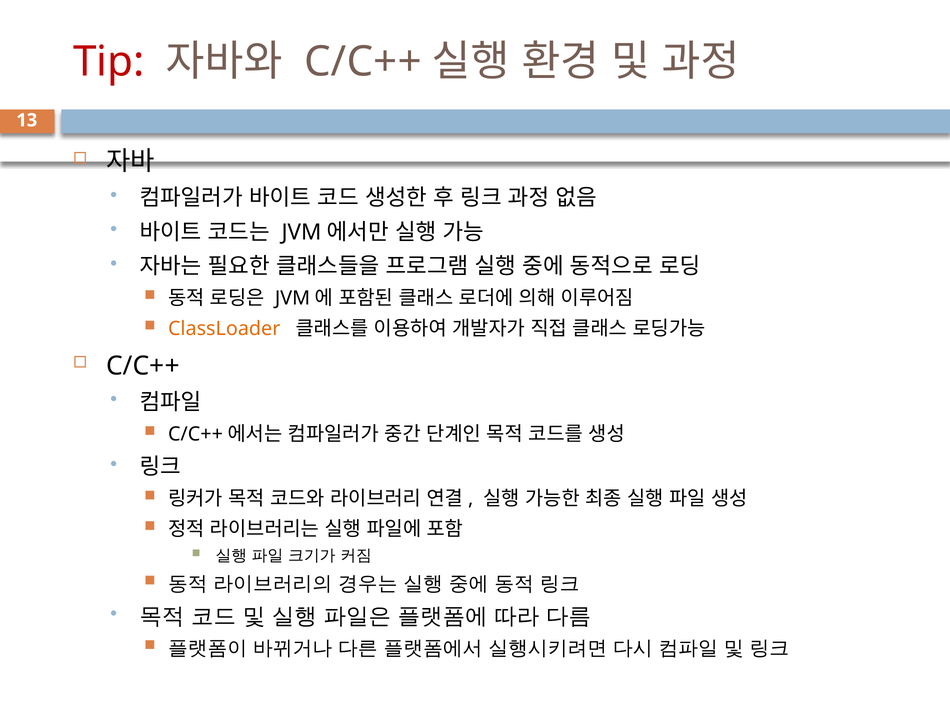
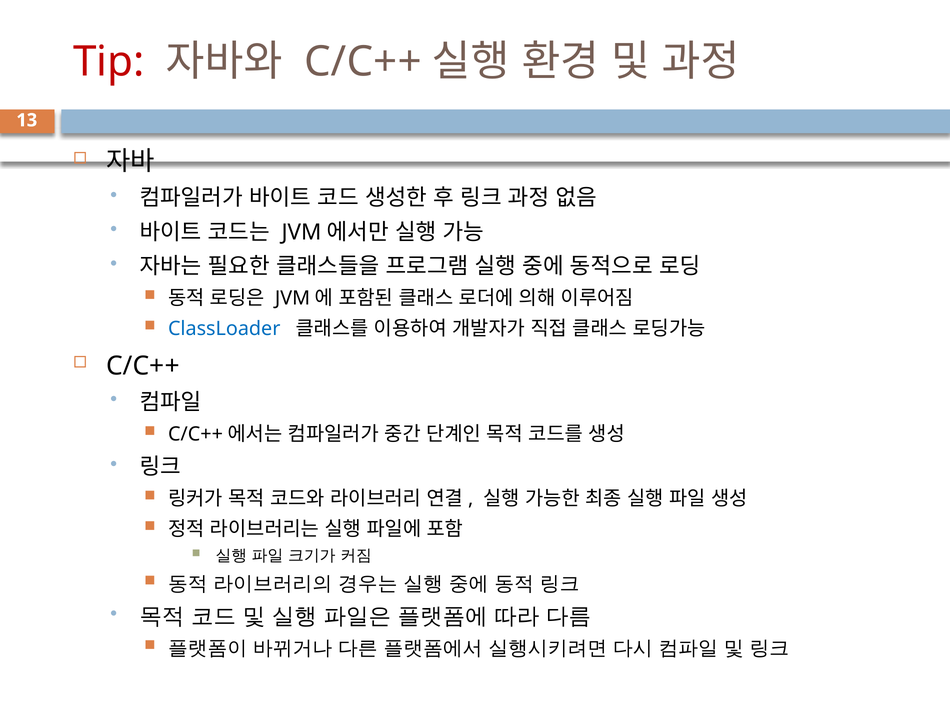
ClassLoader colour: orange -> blue
